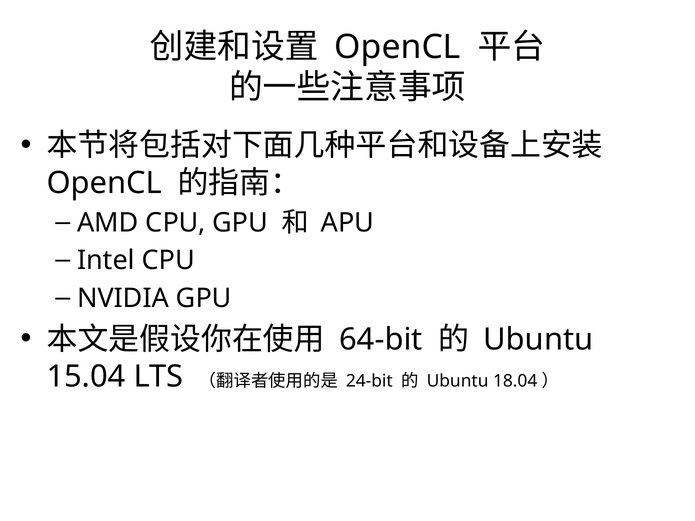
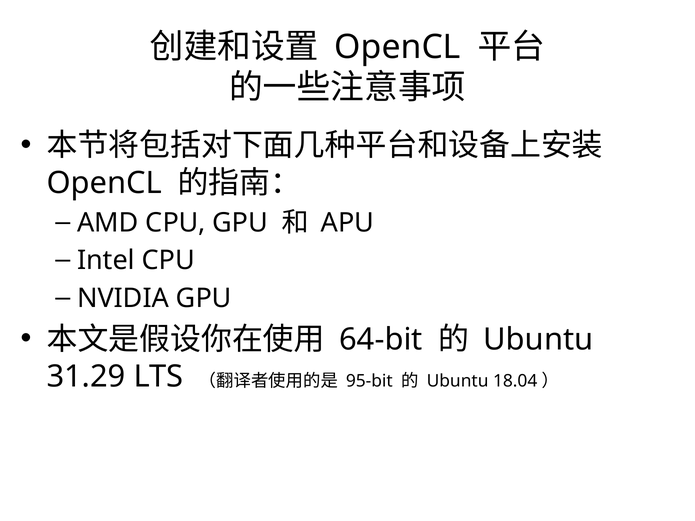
15.04: 15.04 -> 31.29
24-bit: 24-bit -> 95-bit
